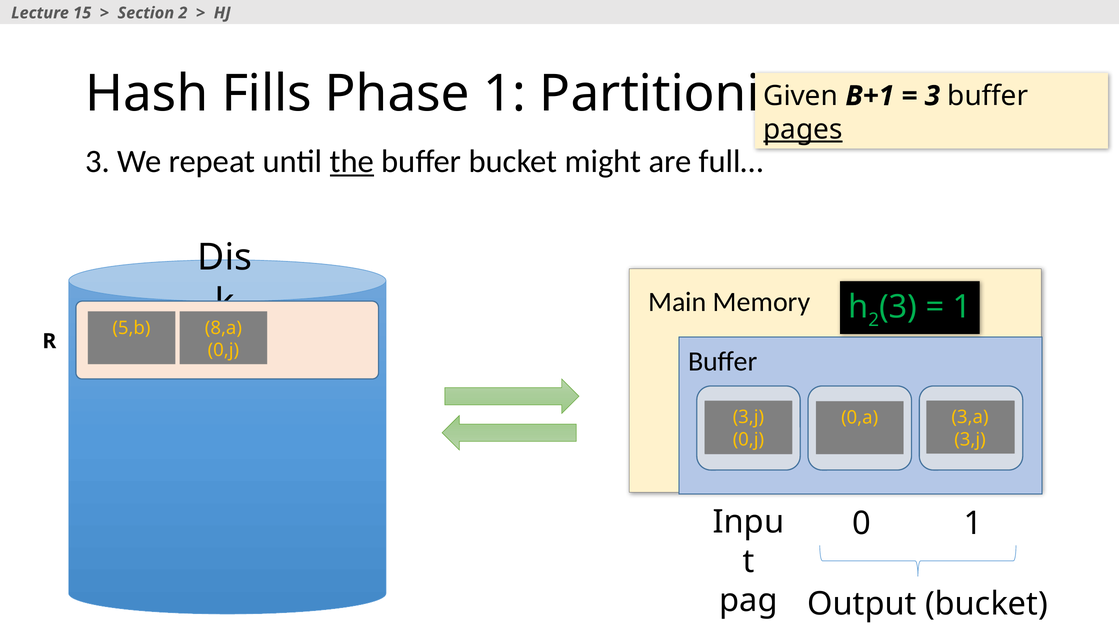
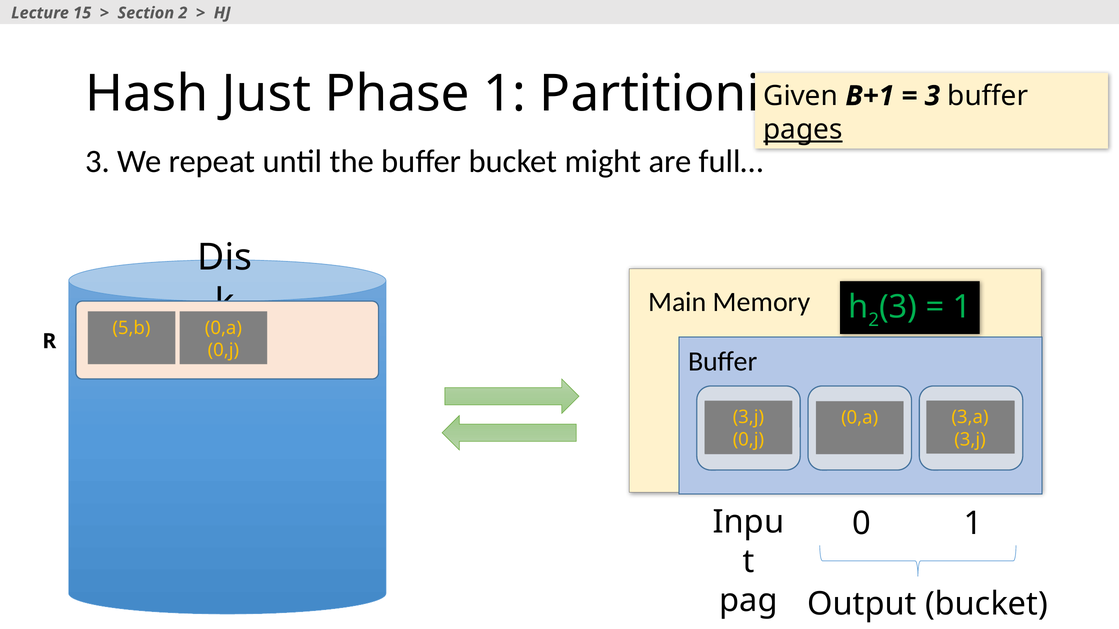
Fills: Fills -> Just
the underline: present -> none
5,b 8,a: 8,a -> 0,a
